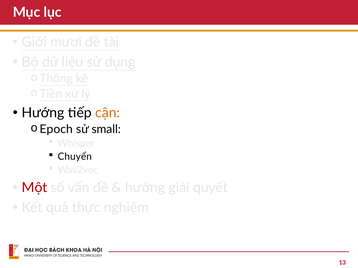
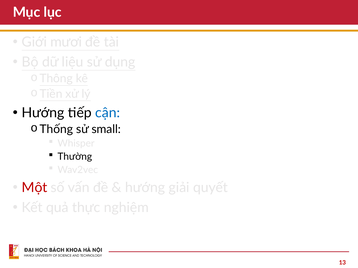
cận colour: orange -> blue
Epoch: Epoch -> Thống
Chuyển: Chuyển -> Thường
